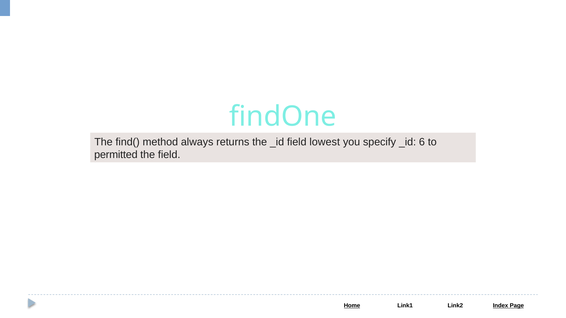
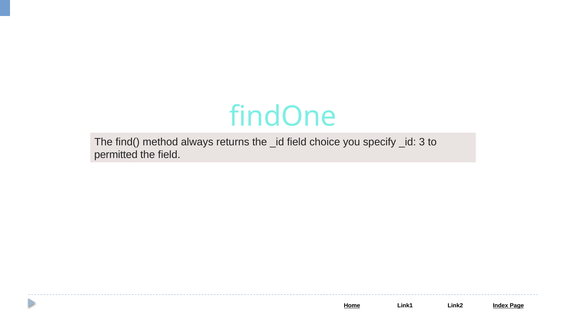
lowest: lowest -> choice
6: 6 -> 3
